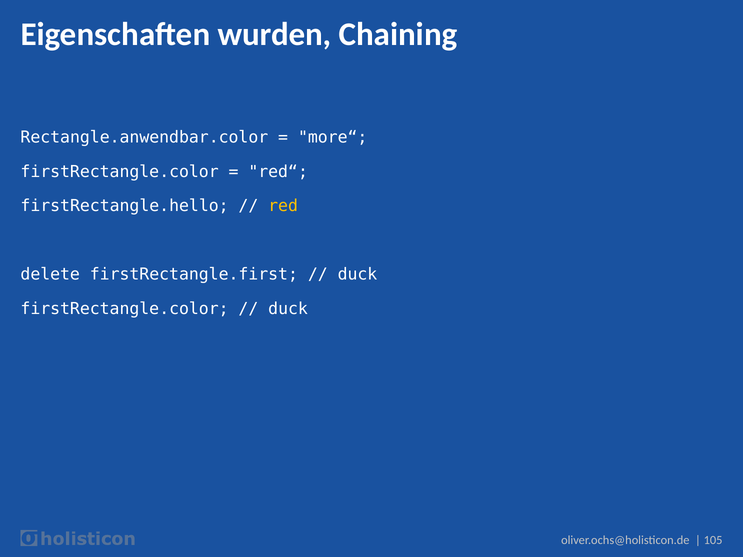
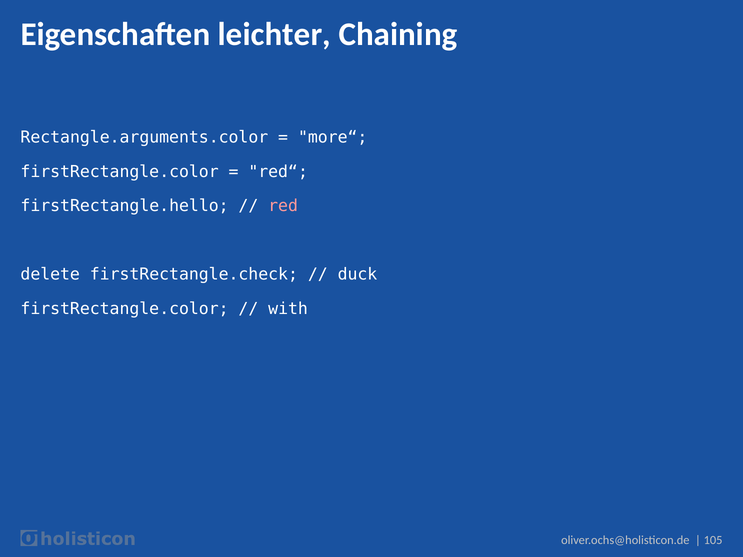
wurden: wurden -> leichter
Rectangle.anwendbar.color: Rectangle.anwendbar.color -> Rectangle.arguments.color
red colour: yellow -> pink
firstRectangle.first: firstRectangle.first -> firstRectangle.check
duck at (288, 309): duck -> with
